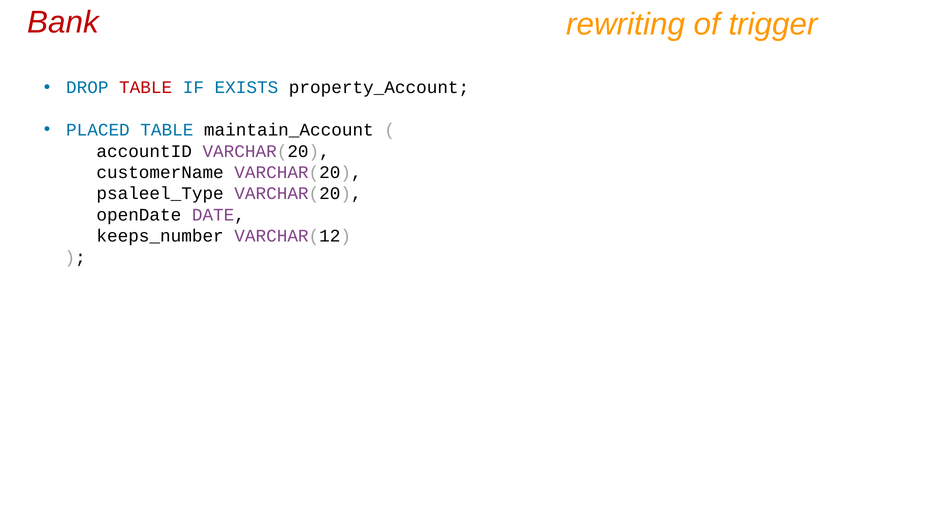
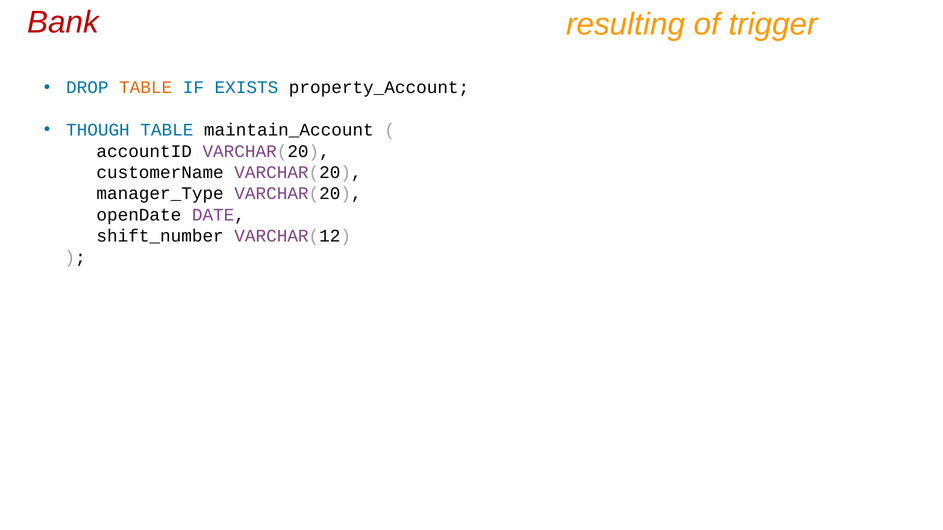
rewriting: rewriting -> resulting
TABLE at (146, 88) colour: red -> orange
PLACED: PLACED -> THOUGH
psaleel_Type: psaleel_Type -> manager_Type
keeps_number: keeps_number -> shift_number
